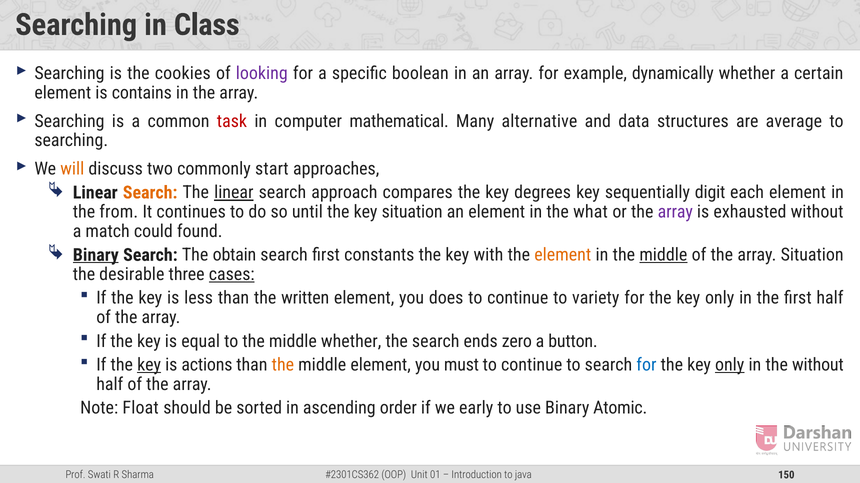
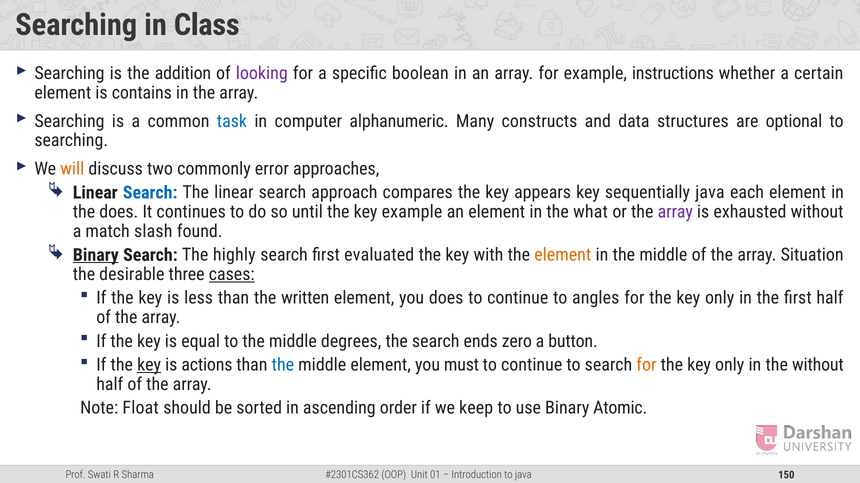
cookies: cookies -> addition
dynamically: dynamically -> instructions
task colour: red -> blue
mathematical: mathematical -> alphanumeric
alternative: alternative -> constructs
average: average -> optional
start: start -> error
Search at (150, 193) colour: orange -> blue
linear at (234, 193) underline: present -> none
degrees: degrees -> appears
sequentially digit: digit -> java
the from: from -> does
key situation: situation -> example
could: could -> slash
obtain: obtain -> highly
constants: constants -> evaluated
middle at (663, 255) underline: present -> none
variety: variety -> angles
middle whether: whether -> degrees
the at (283, 366) colour: orange -> blue
for at (646, 366) colour: blue -> orange
only at (730, 366) underline: present -> none
early: early -> keep
